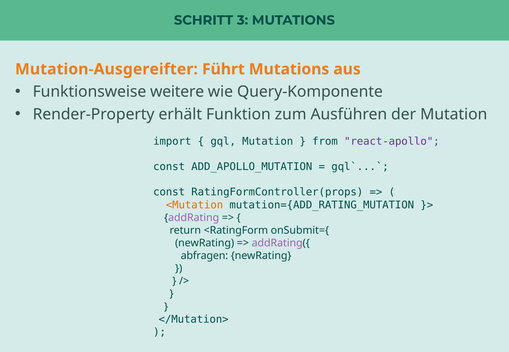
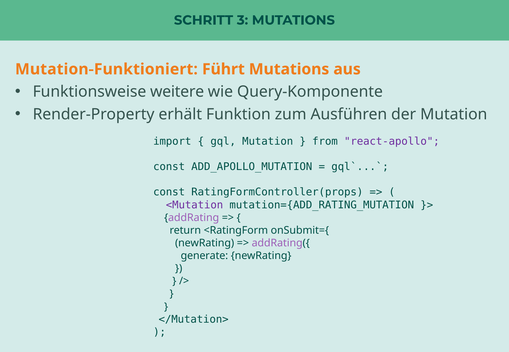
Mutation-Ausgereifter: Mutation-Ausgereifter -> Mutation-Funktioniert
<Mutation colour: orange -> purple
abfragen: abfragen -> generate
